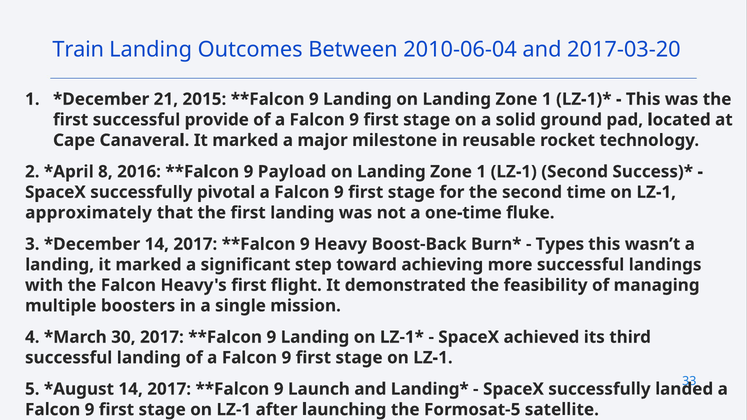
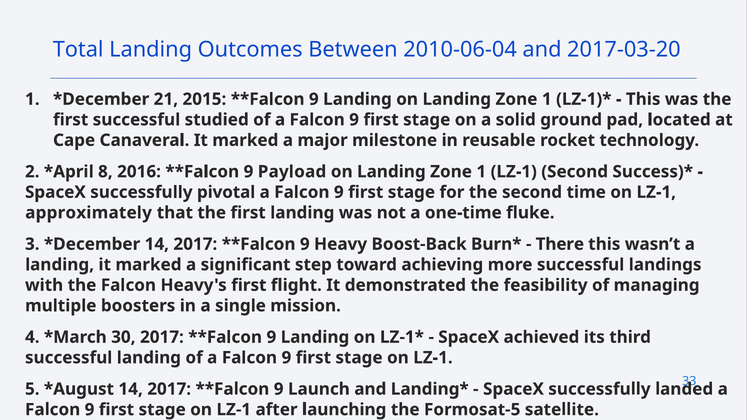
Train: Train -> Total
provide: provide -> studied
Types: Types -> There
